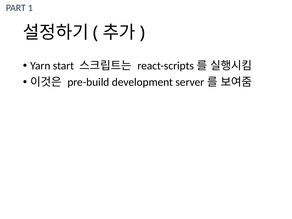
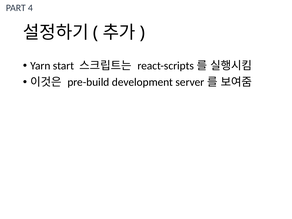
1: 1 -> 4
